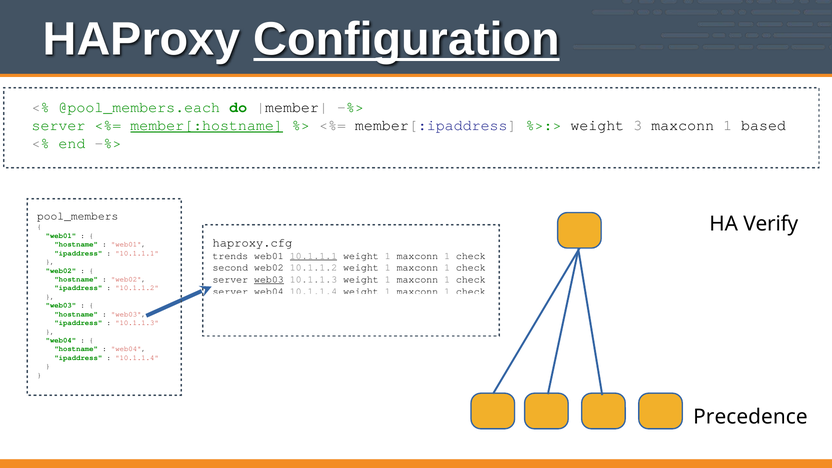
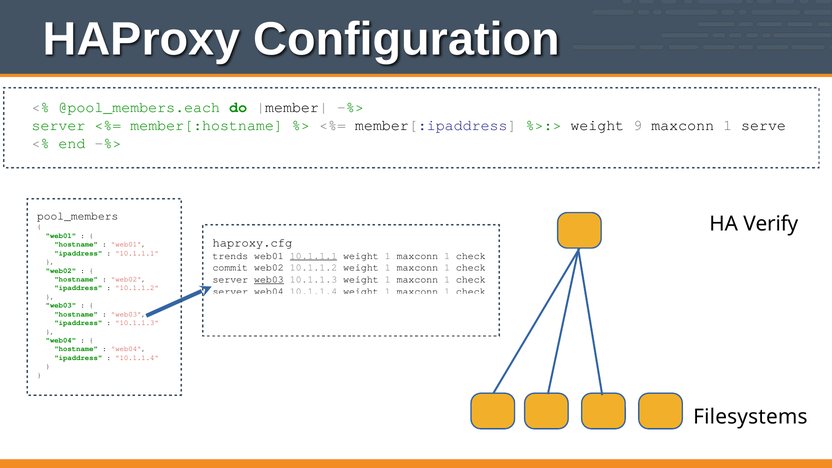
Configuration underline: present -> none
member[:hostname underline: present -> none
3: 3 -> 9
based: based -> serve
second: second -> commit
Precedence: Precedence -> Filesystems
